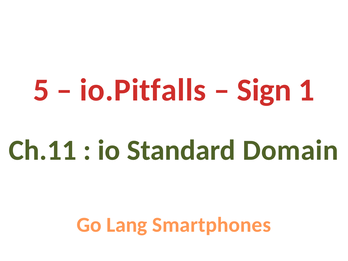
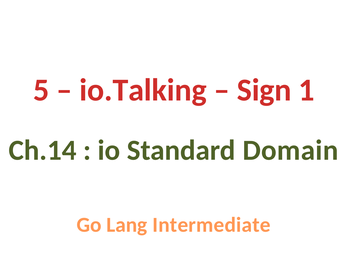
io.Pitfalls: io.Pitfalls -> io.Talking
Ch.11: Ch.11 -> Ch.14
Smartphones: Smartphones -> Intermediate
